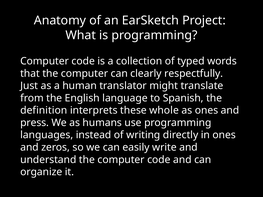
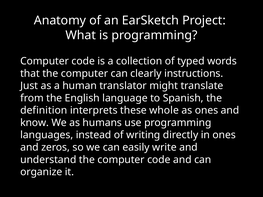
respectfully: respectfully -> instructions
press: press -> know
